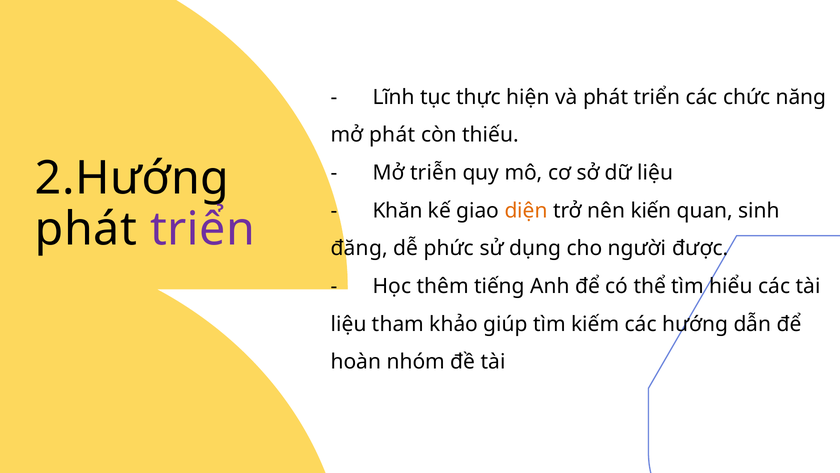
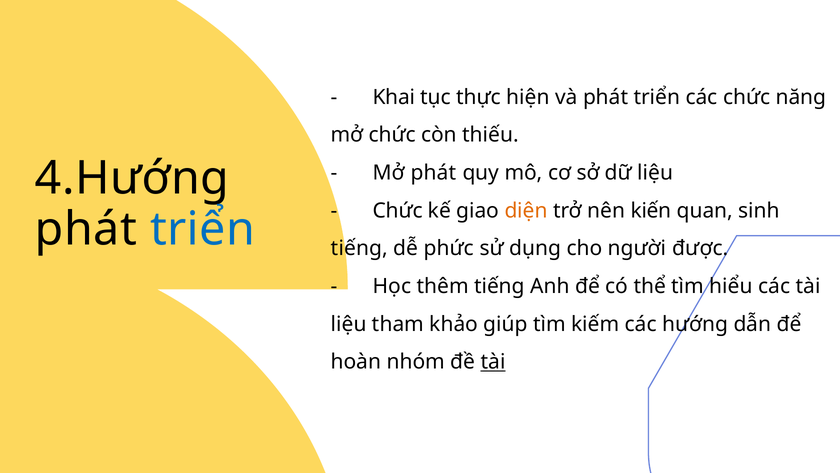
Lĩnh: Lĩnh -> Khai
mở phát: phát -> chức
2.Hướng: 2.Hướng -> 4.Hướng
Mở triễn: triễn -> phát
Khăn at (398, 210): Khăn -> Chức
triển at (202, 229) colour: purple -> blue
đăng at (359, 248): đăng -> tiếng
tài at (493, 362) underline: none -> present
